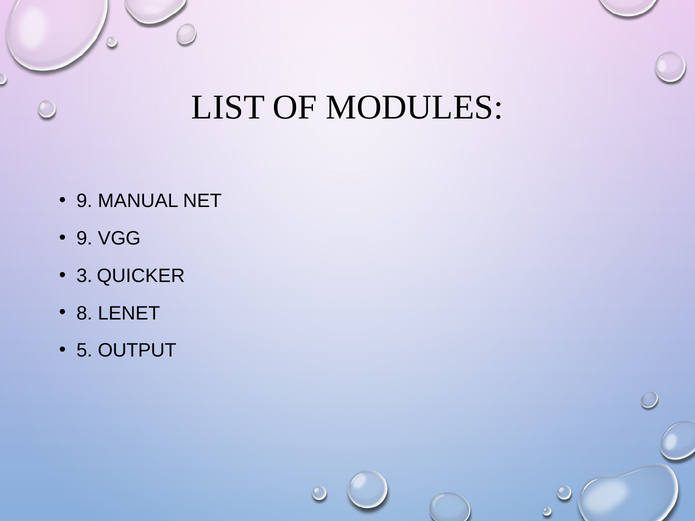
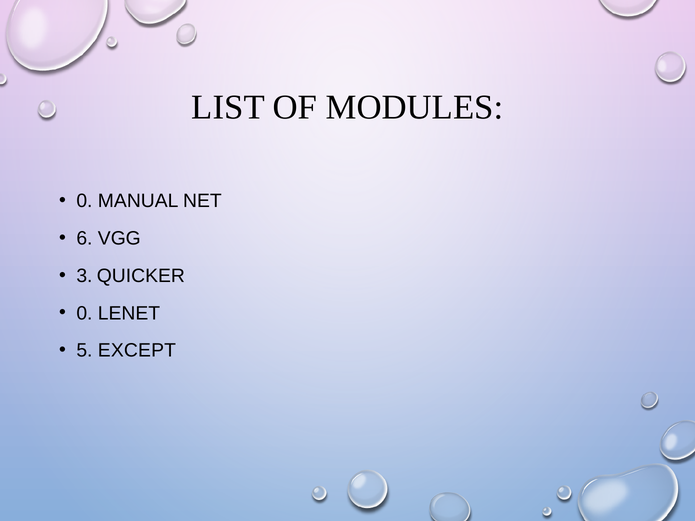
9 at (84, 201): 9 -> 0
9 at (84, 238): 9 -> 6
8 at (84, 313): 8 -> 0
OUTPUT: OUTPUT -> EXCEPT
